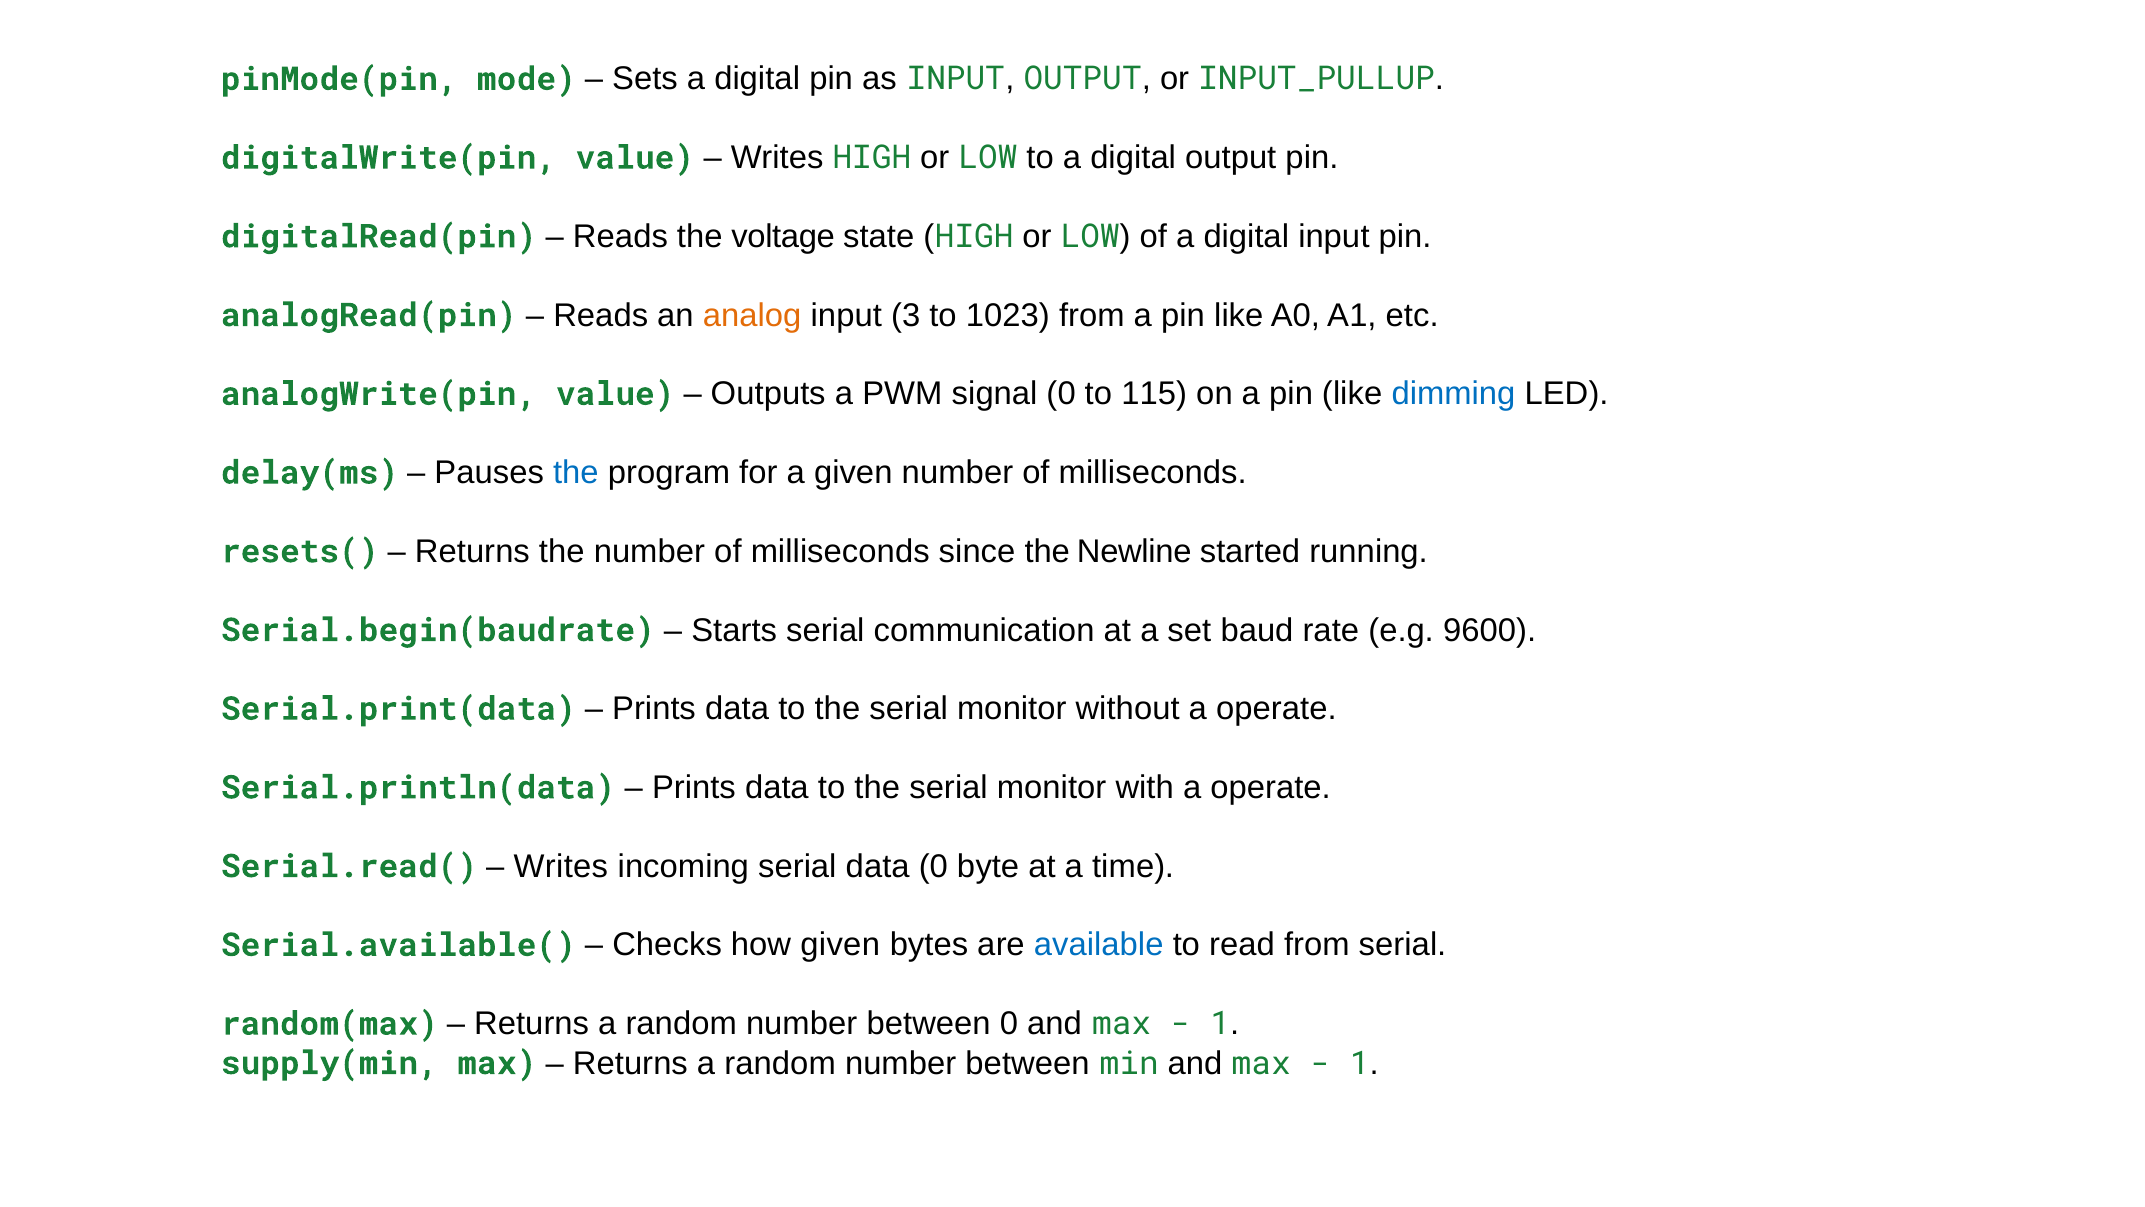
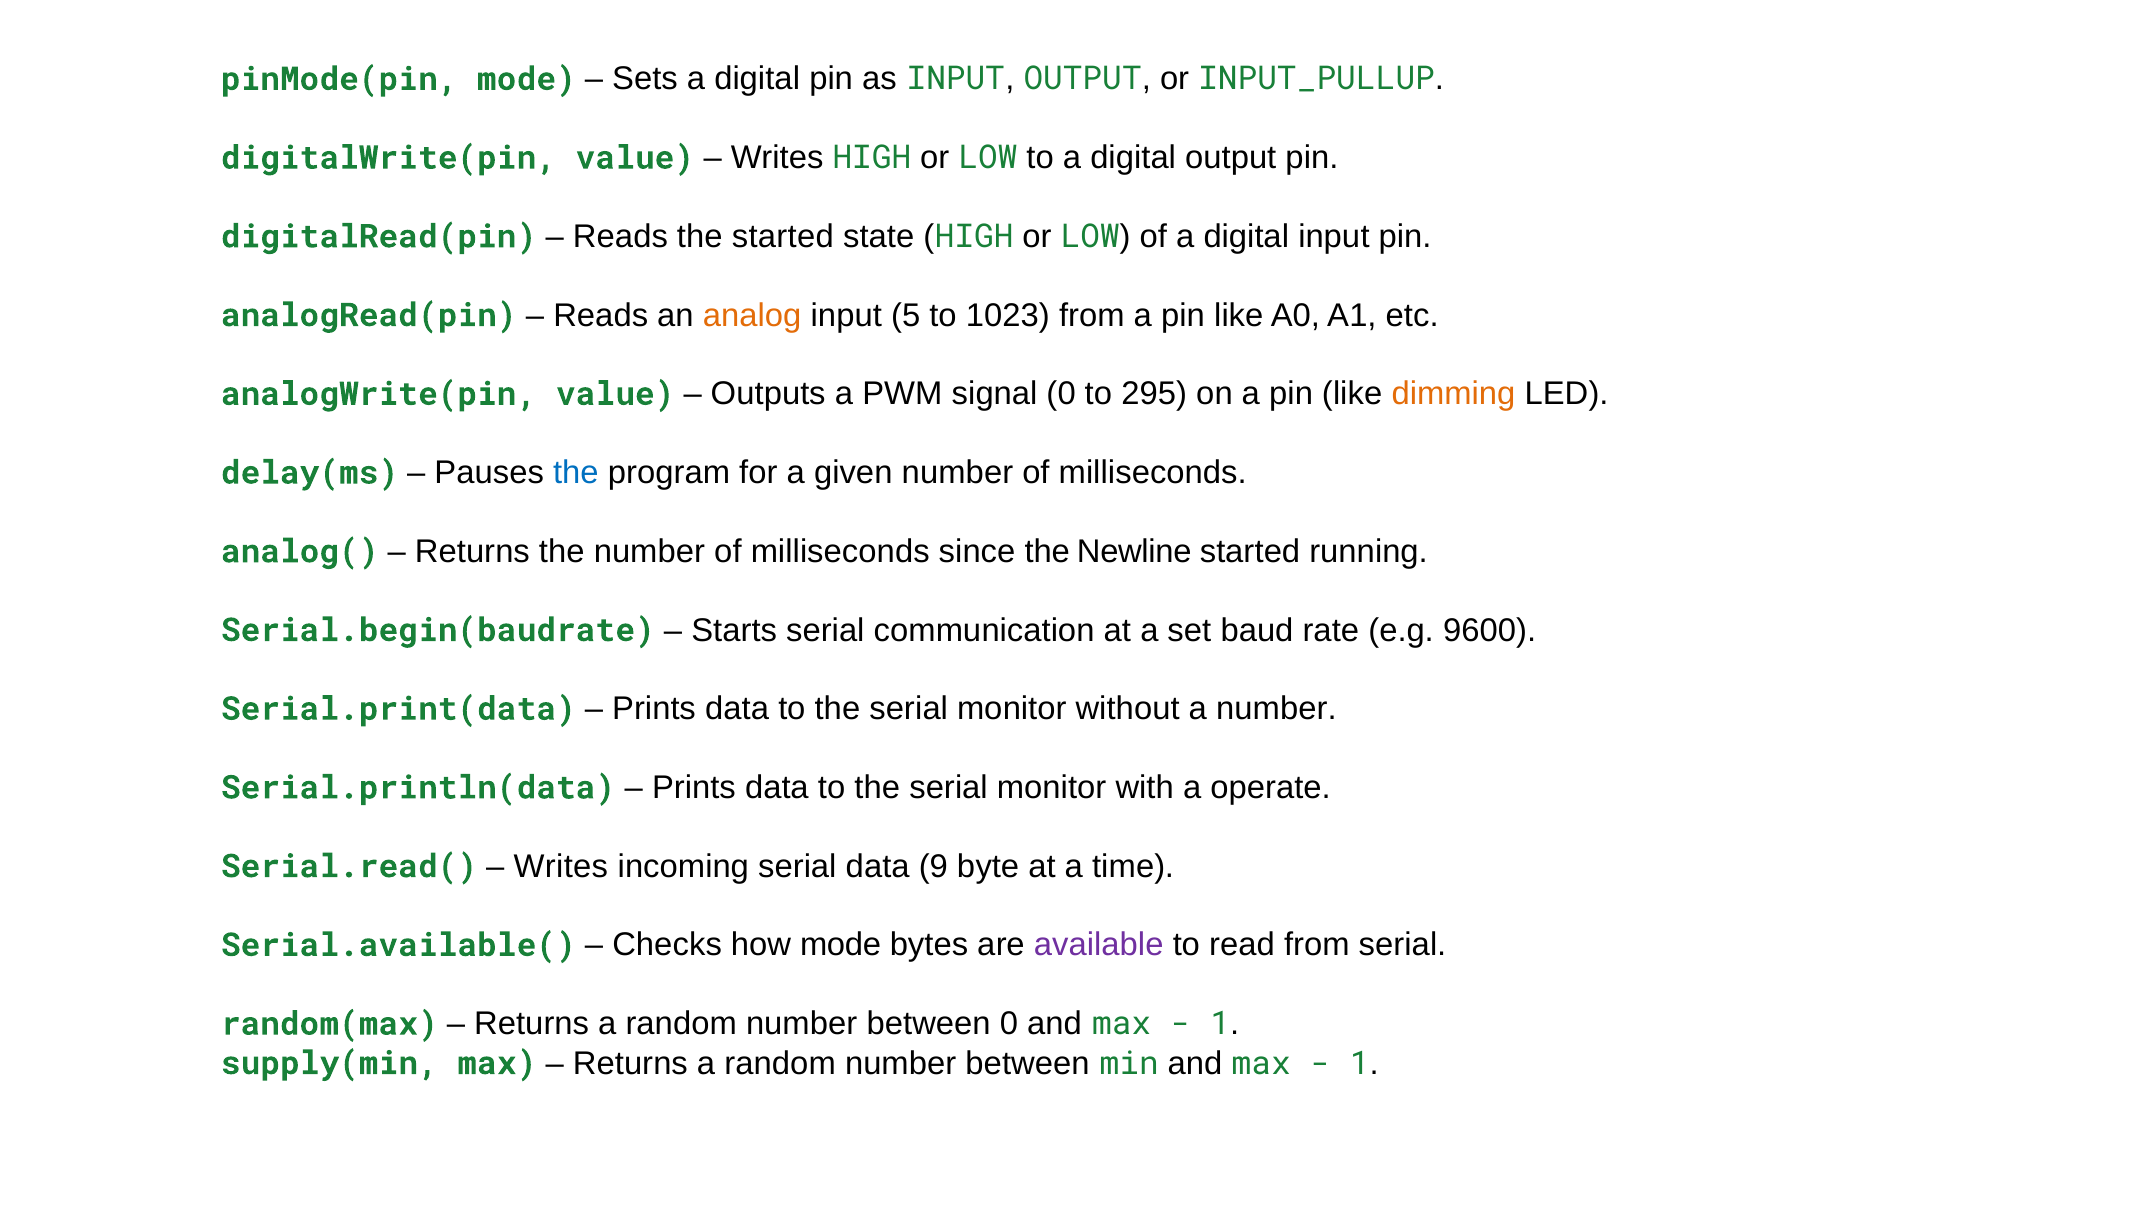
the voltage: voltage -> started
3: 3 -> 5
115: 115 -> 295
dimming colour: blue -> orange
resets(: resets( -> analog(
without a operate: operate -> number
data 0: 0 -> 9
how given: given -> mode
available colour: blue -> purple
